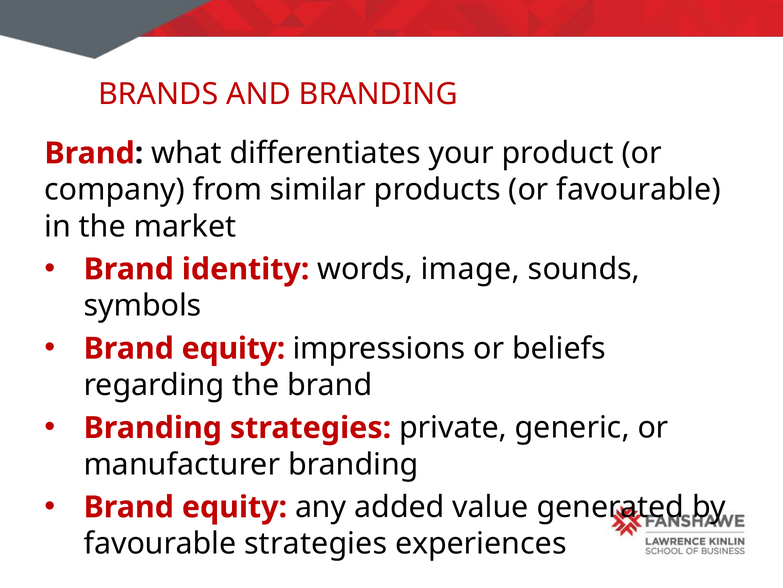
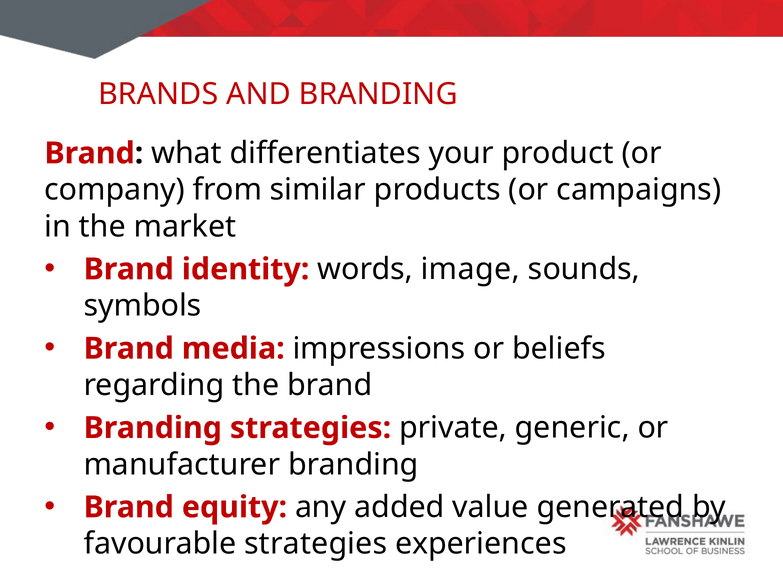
or favourable: favourable -> campaigns
equity at (233, 348): equity -> media
